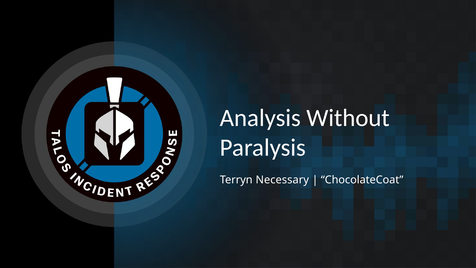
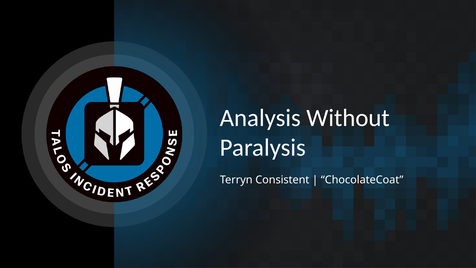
Necessary: Necessary -> Consistent
